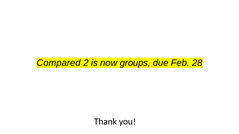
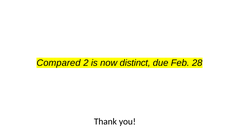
groups: groups -> distinct
